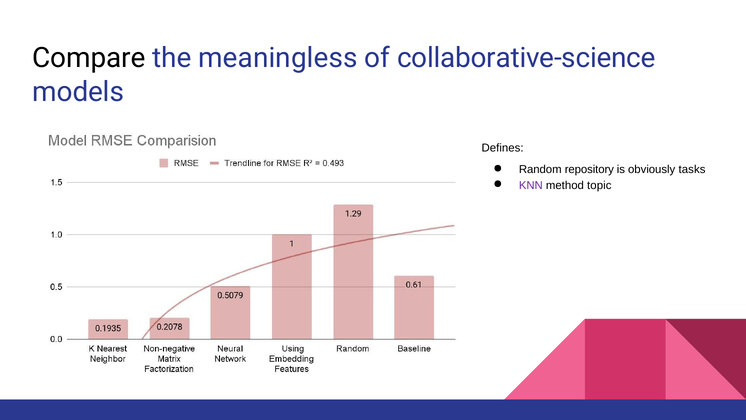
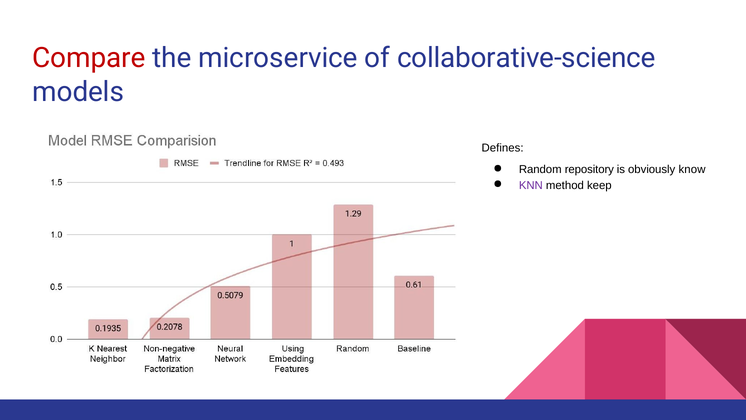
Compare colour: black -> red
meaningless: meaningless -> microservice
tasks: tasks -> know
topic: topic -> keep
